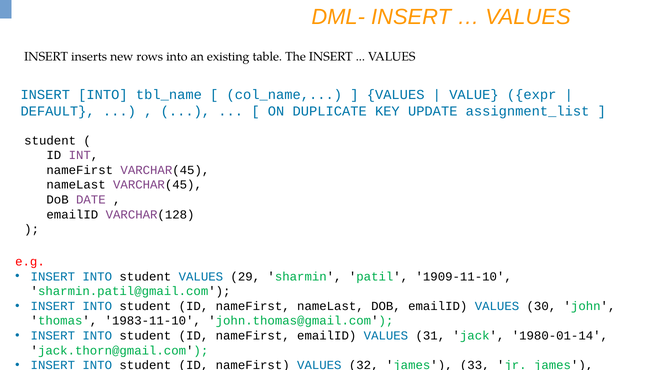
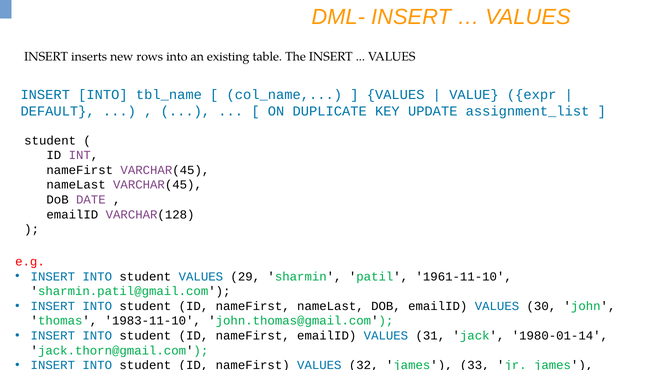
1909-11-10: 1909-11-10 -> 1961-11-10
